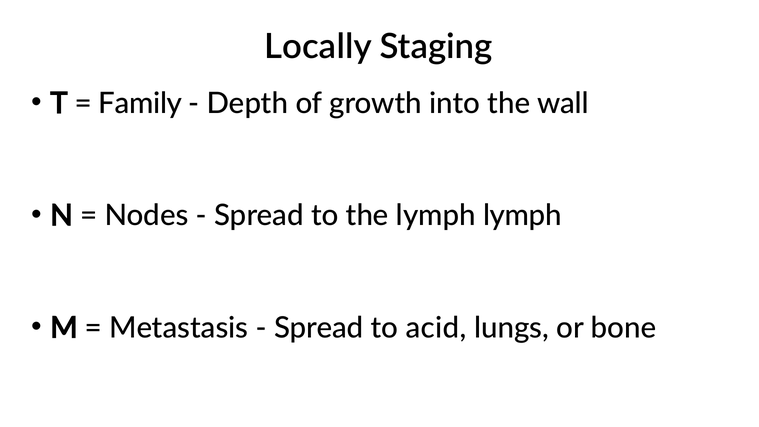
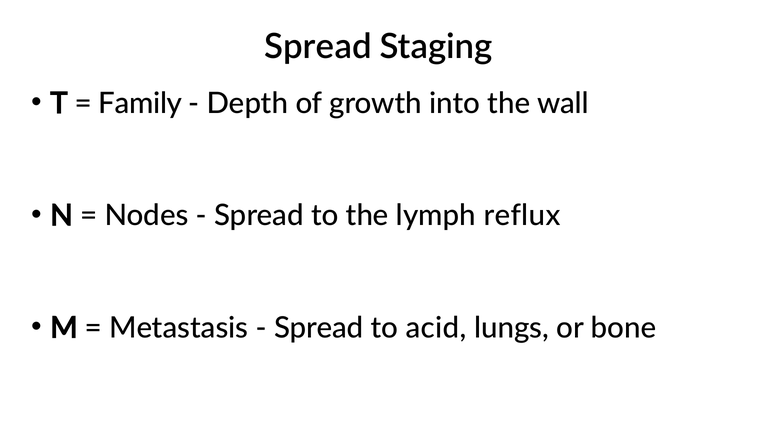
Locally at (318, 47): Locally -> Spread
lymph lymph: lymph -> reflux
